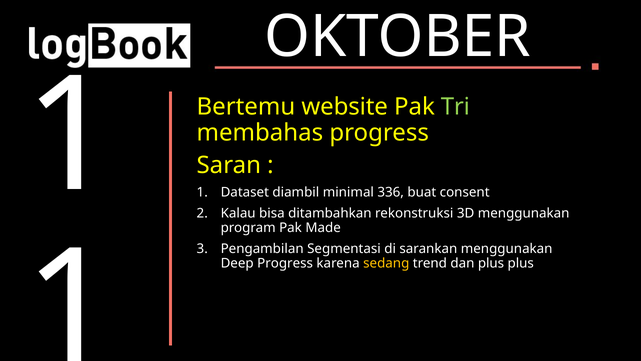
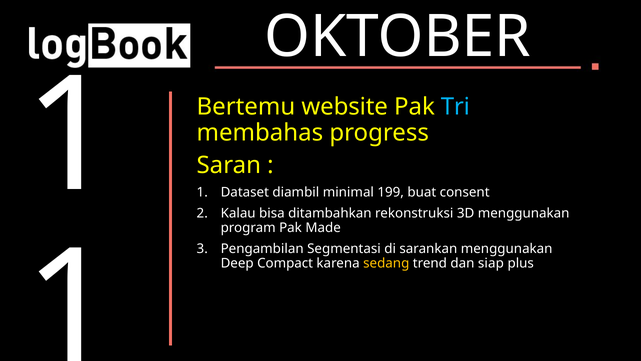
Tri colour: light green -> light blue
336: 336 -> 199
Deep Progress: Progress -> Compact
dan plus: plus -> siap
